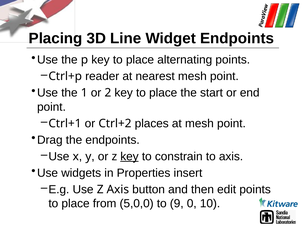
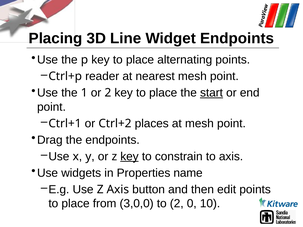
start underline: none -> present
insert: insert -> name
5,0,0: 5,0,0 -> 3,0,0
to 9: 9 -> 2
